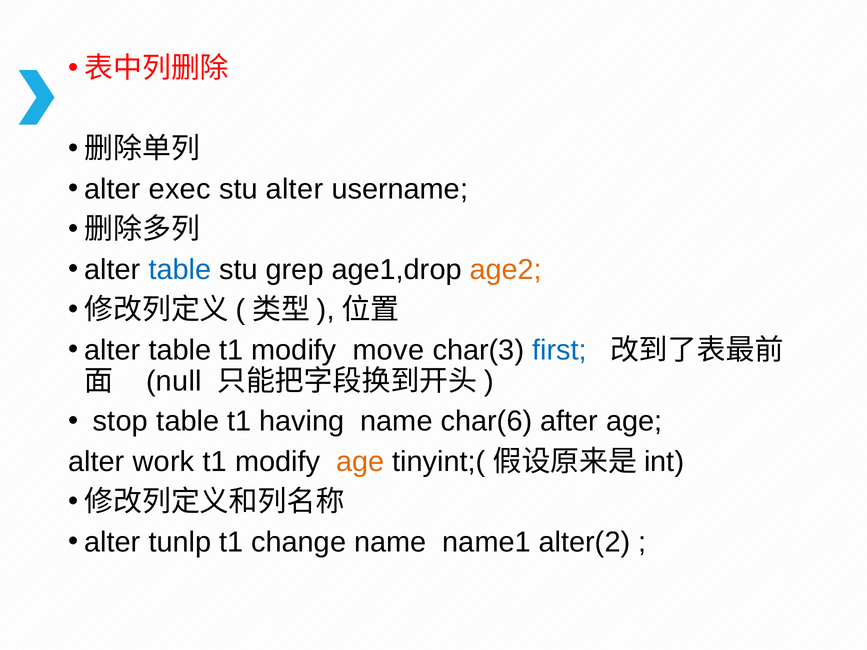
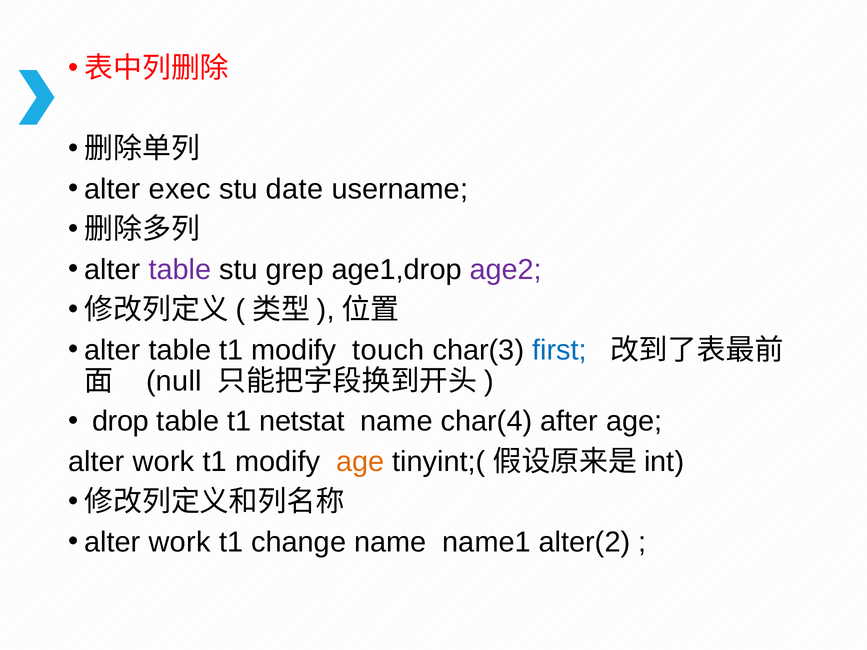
stu alter: alter -> date
table at (180, 270) colour: blue -> purple
age2 colour: orange -> purple
move: move -> touch
stop: stop -> drop
having: having -> netstat
char(6: char(6 -> char(4
tunlp at (180, 542): tunlp -> work
